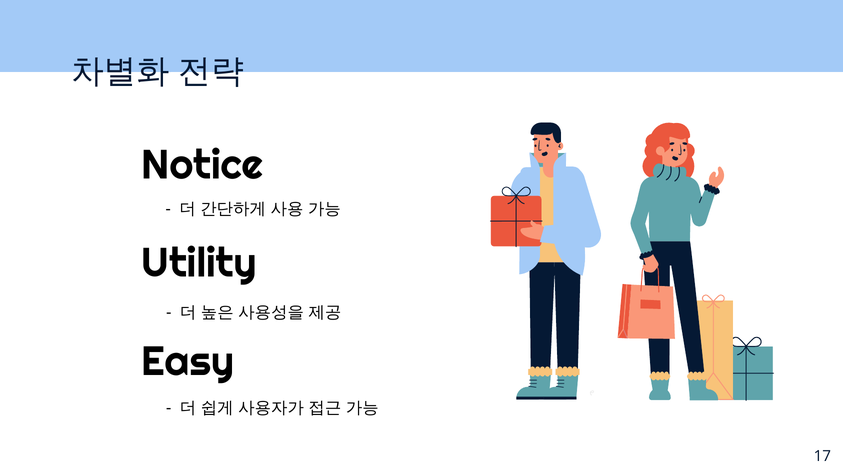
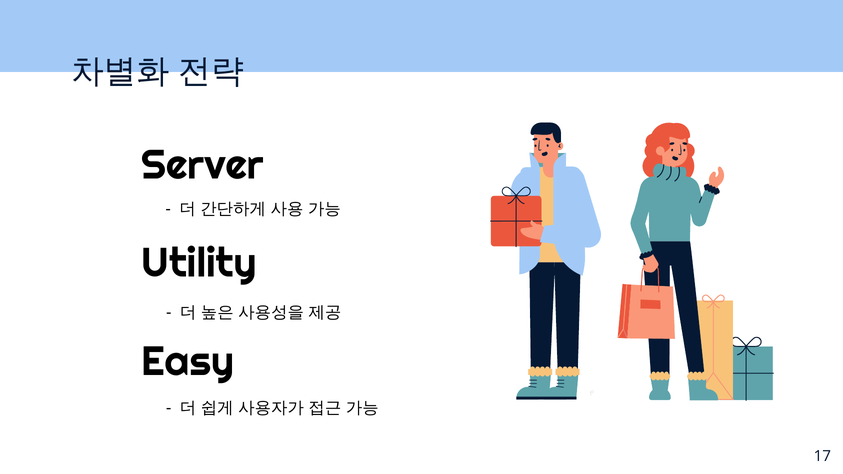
Notice: Notice -> Server
